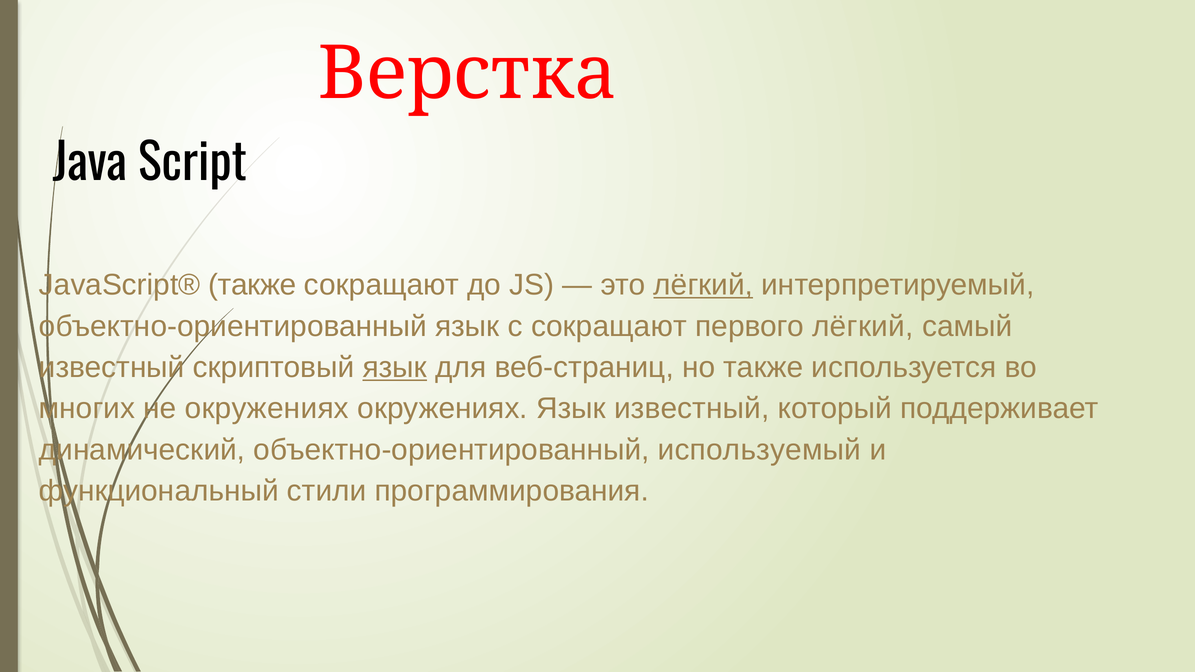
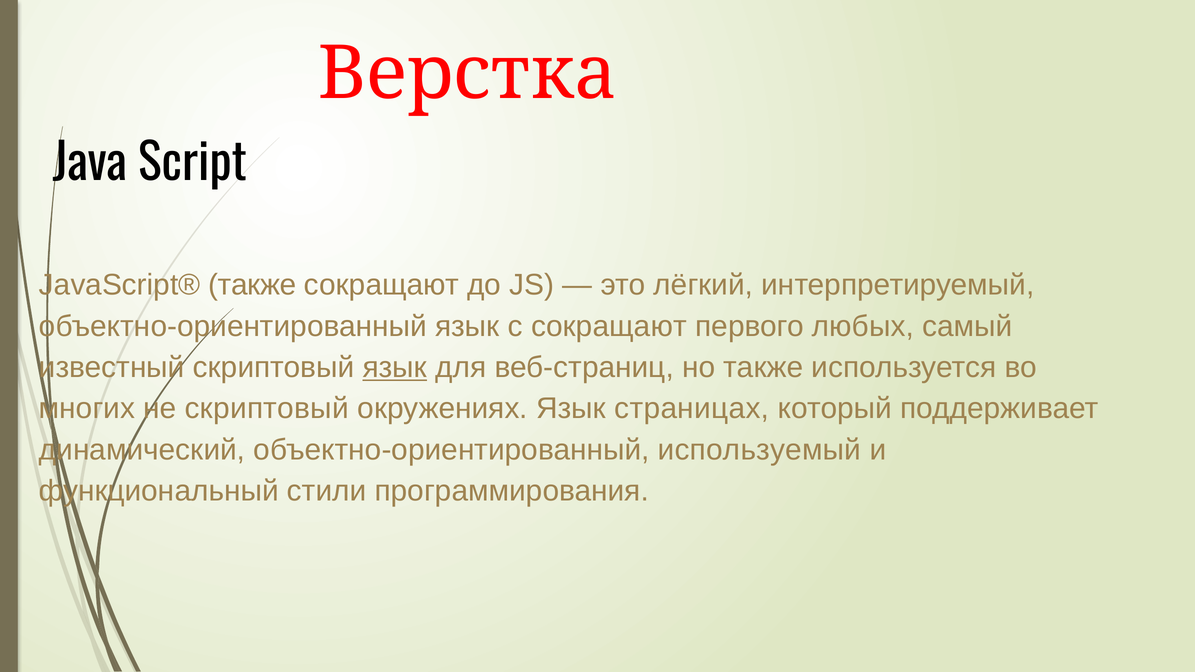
лёгкий at (703, 285) underline: present -> none
первого лёгкий: лёгкий -> любых
не окружениях: окружениях -> скриптовый
Язык известный: известный -> страницах
